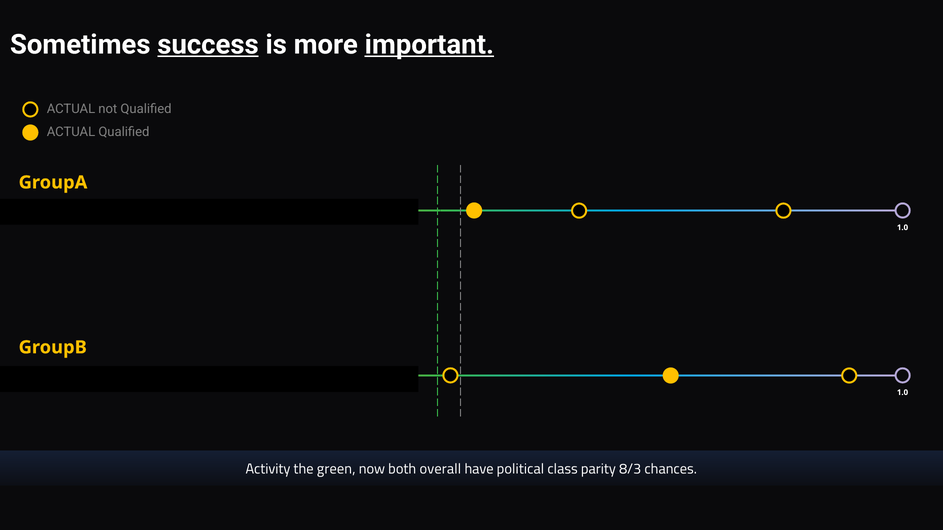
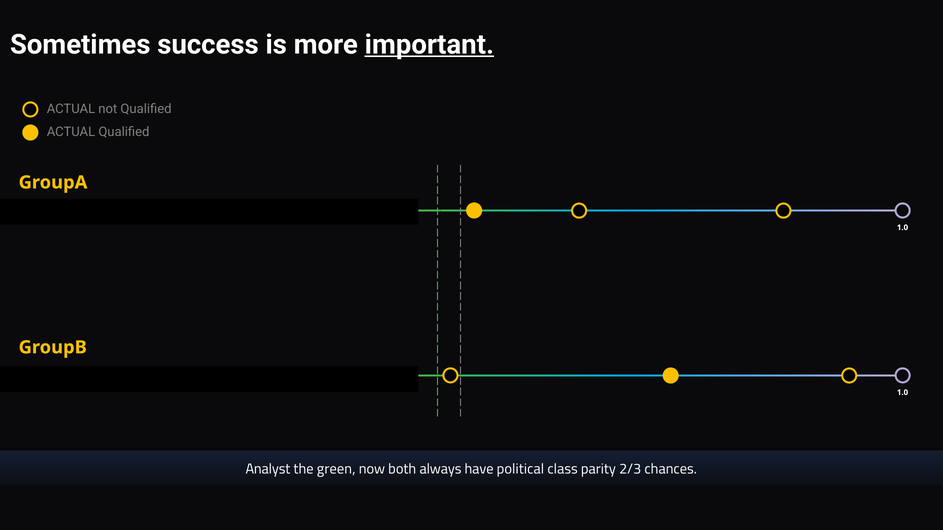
success underline: present -> none
Activity: Activity -> Analyst
overall: overall -> always
8/3: 8/3 -> 2/3
